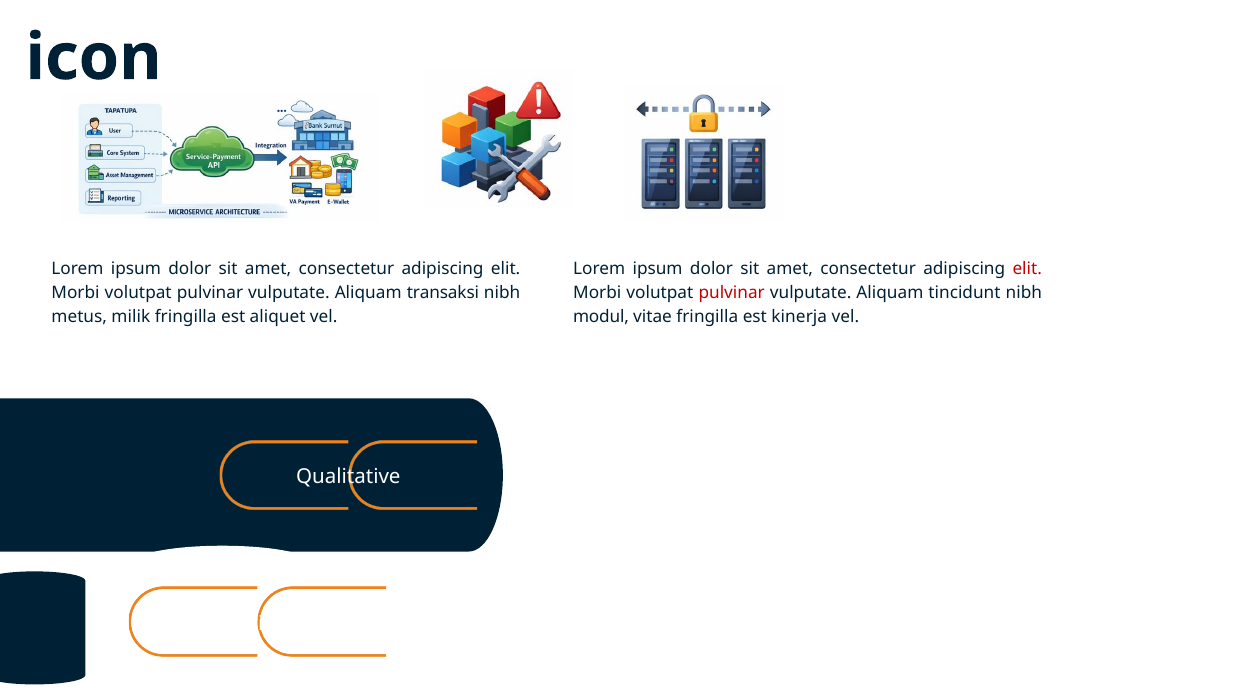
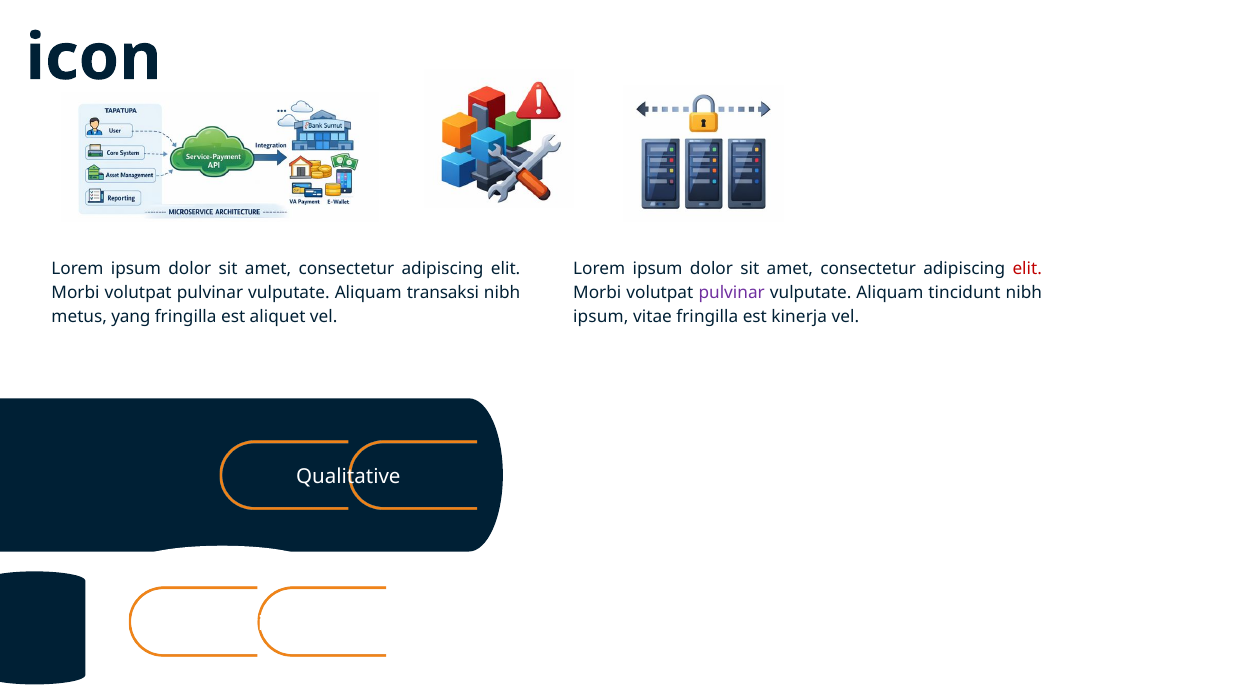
pulvinar at (732, 293) colour: red -> purple
milik: milik -> yang
modul at (601, 317): modul -> ipsum
